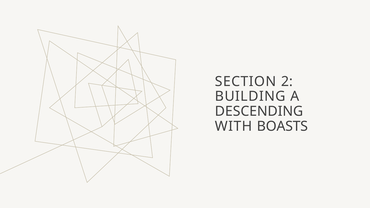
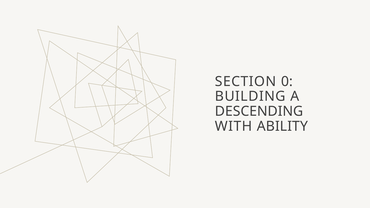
2: 2 -> 0
BOASTS: BOASTS -> ABILITY
